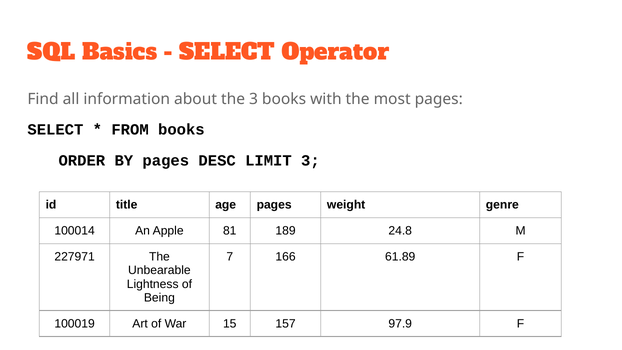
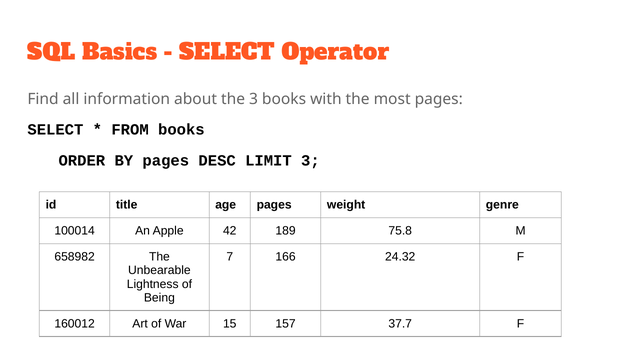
81: 81 -> 42
24.8: 24.8 -> 75.8
227971: 227971 -> 658982
61.89: 61.89 -> 24.32
100019: 100019 -> 160012
97.9: 97.9 -> 37.7
